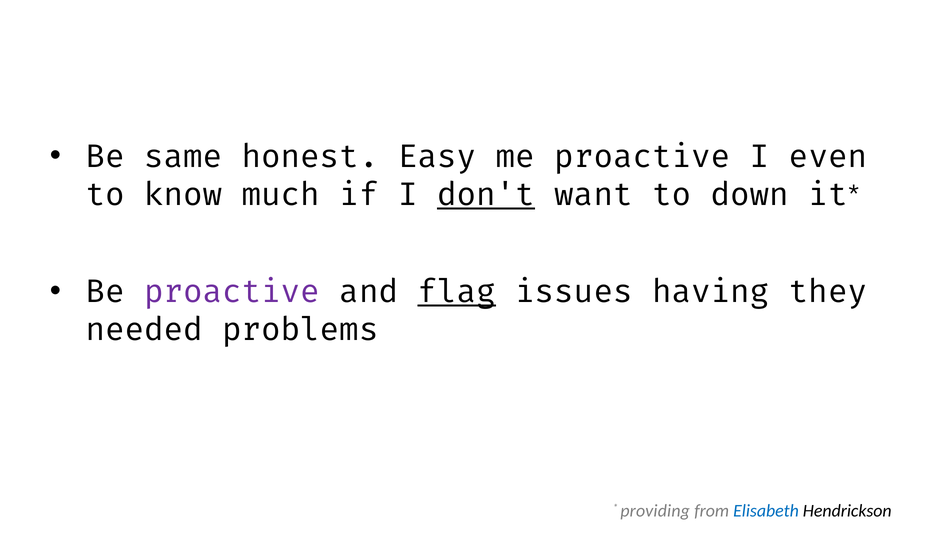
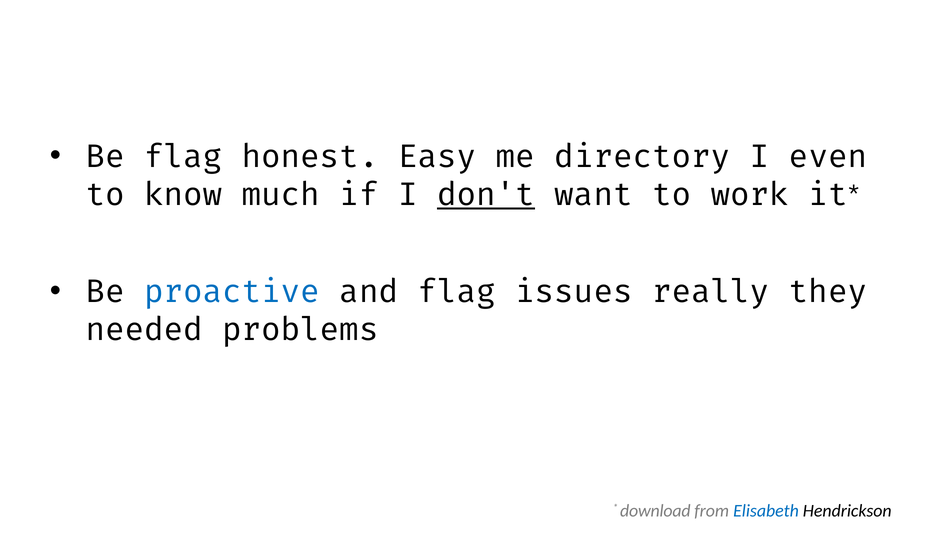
Be same: same -> flag
me proactive: proactive -> directory
down: down -> work
proactive at (232, 292) colour: purple -> blue
flag at (457, 292) underline: present -> none
having: having -> really
providing: providing -> download
